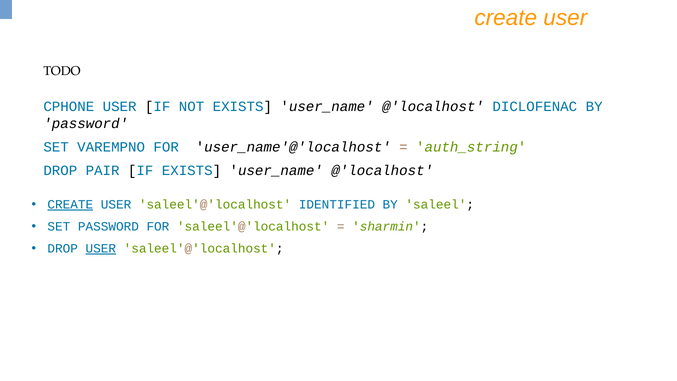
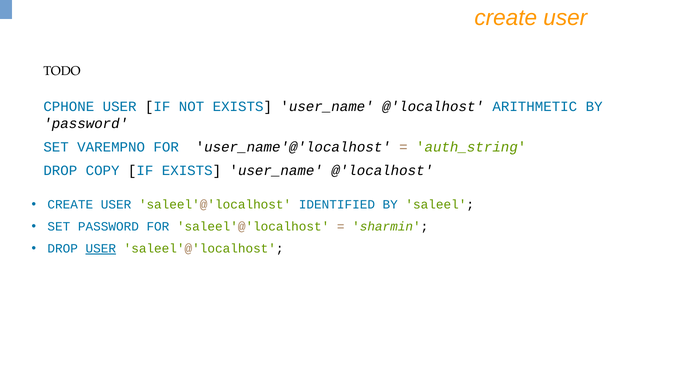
DICLOFENAC: DICLOFENAC -> ARITHMETIC
PAIR: PAIR -> COPY
CREATE at (70, 204) underline: present -> none
